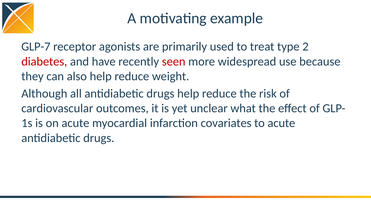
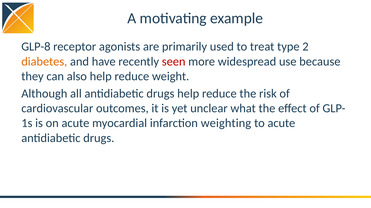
GLP-7: GLP-7 -> GLP-8
diabetes colour: red -> orange
covariates: covariates -> weighting
